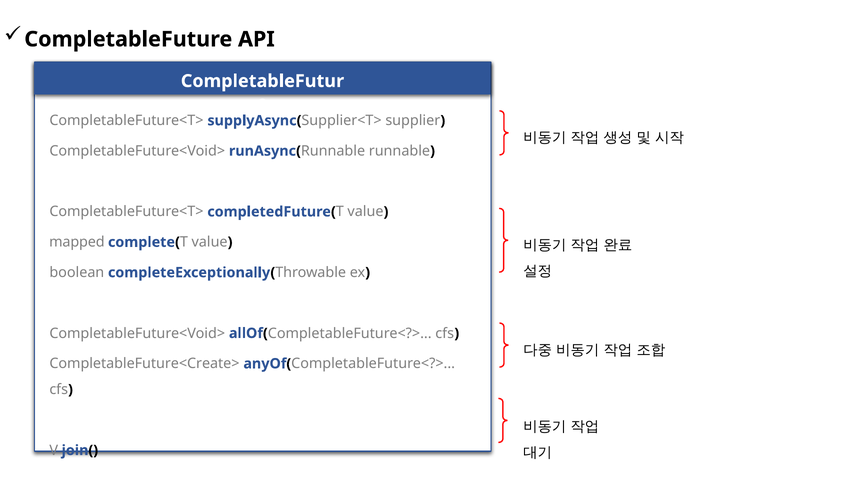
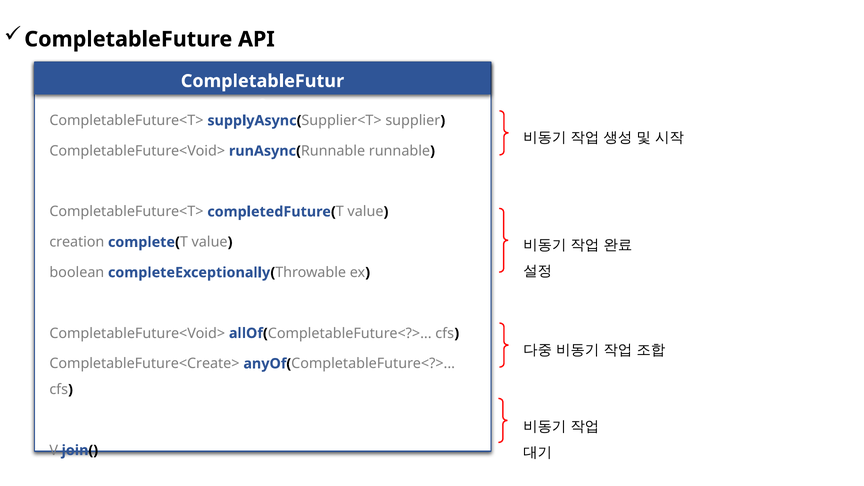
mapped: mapped -> creation
